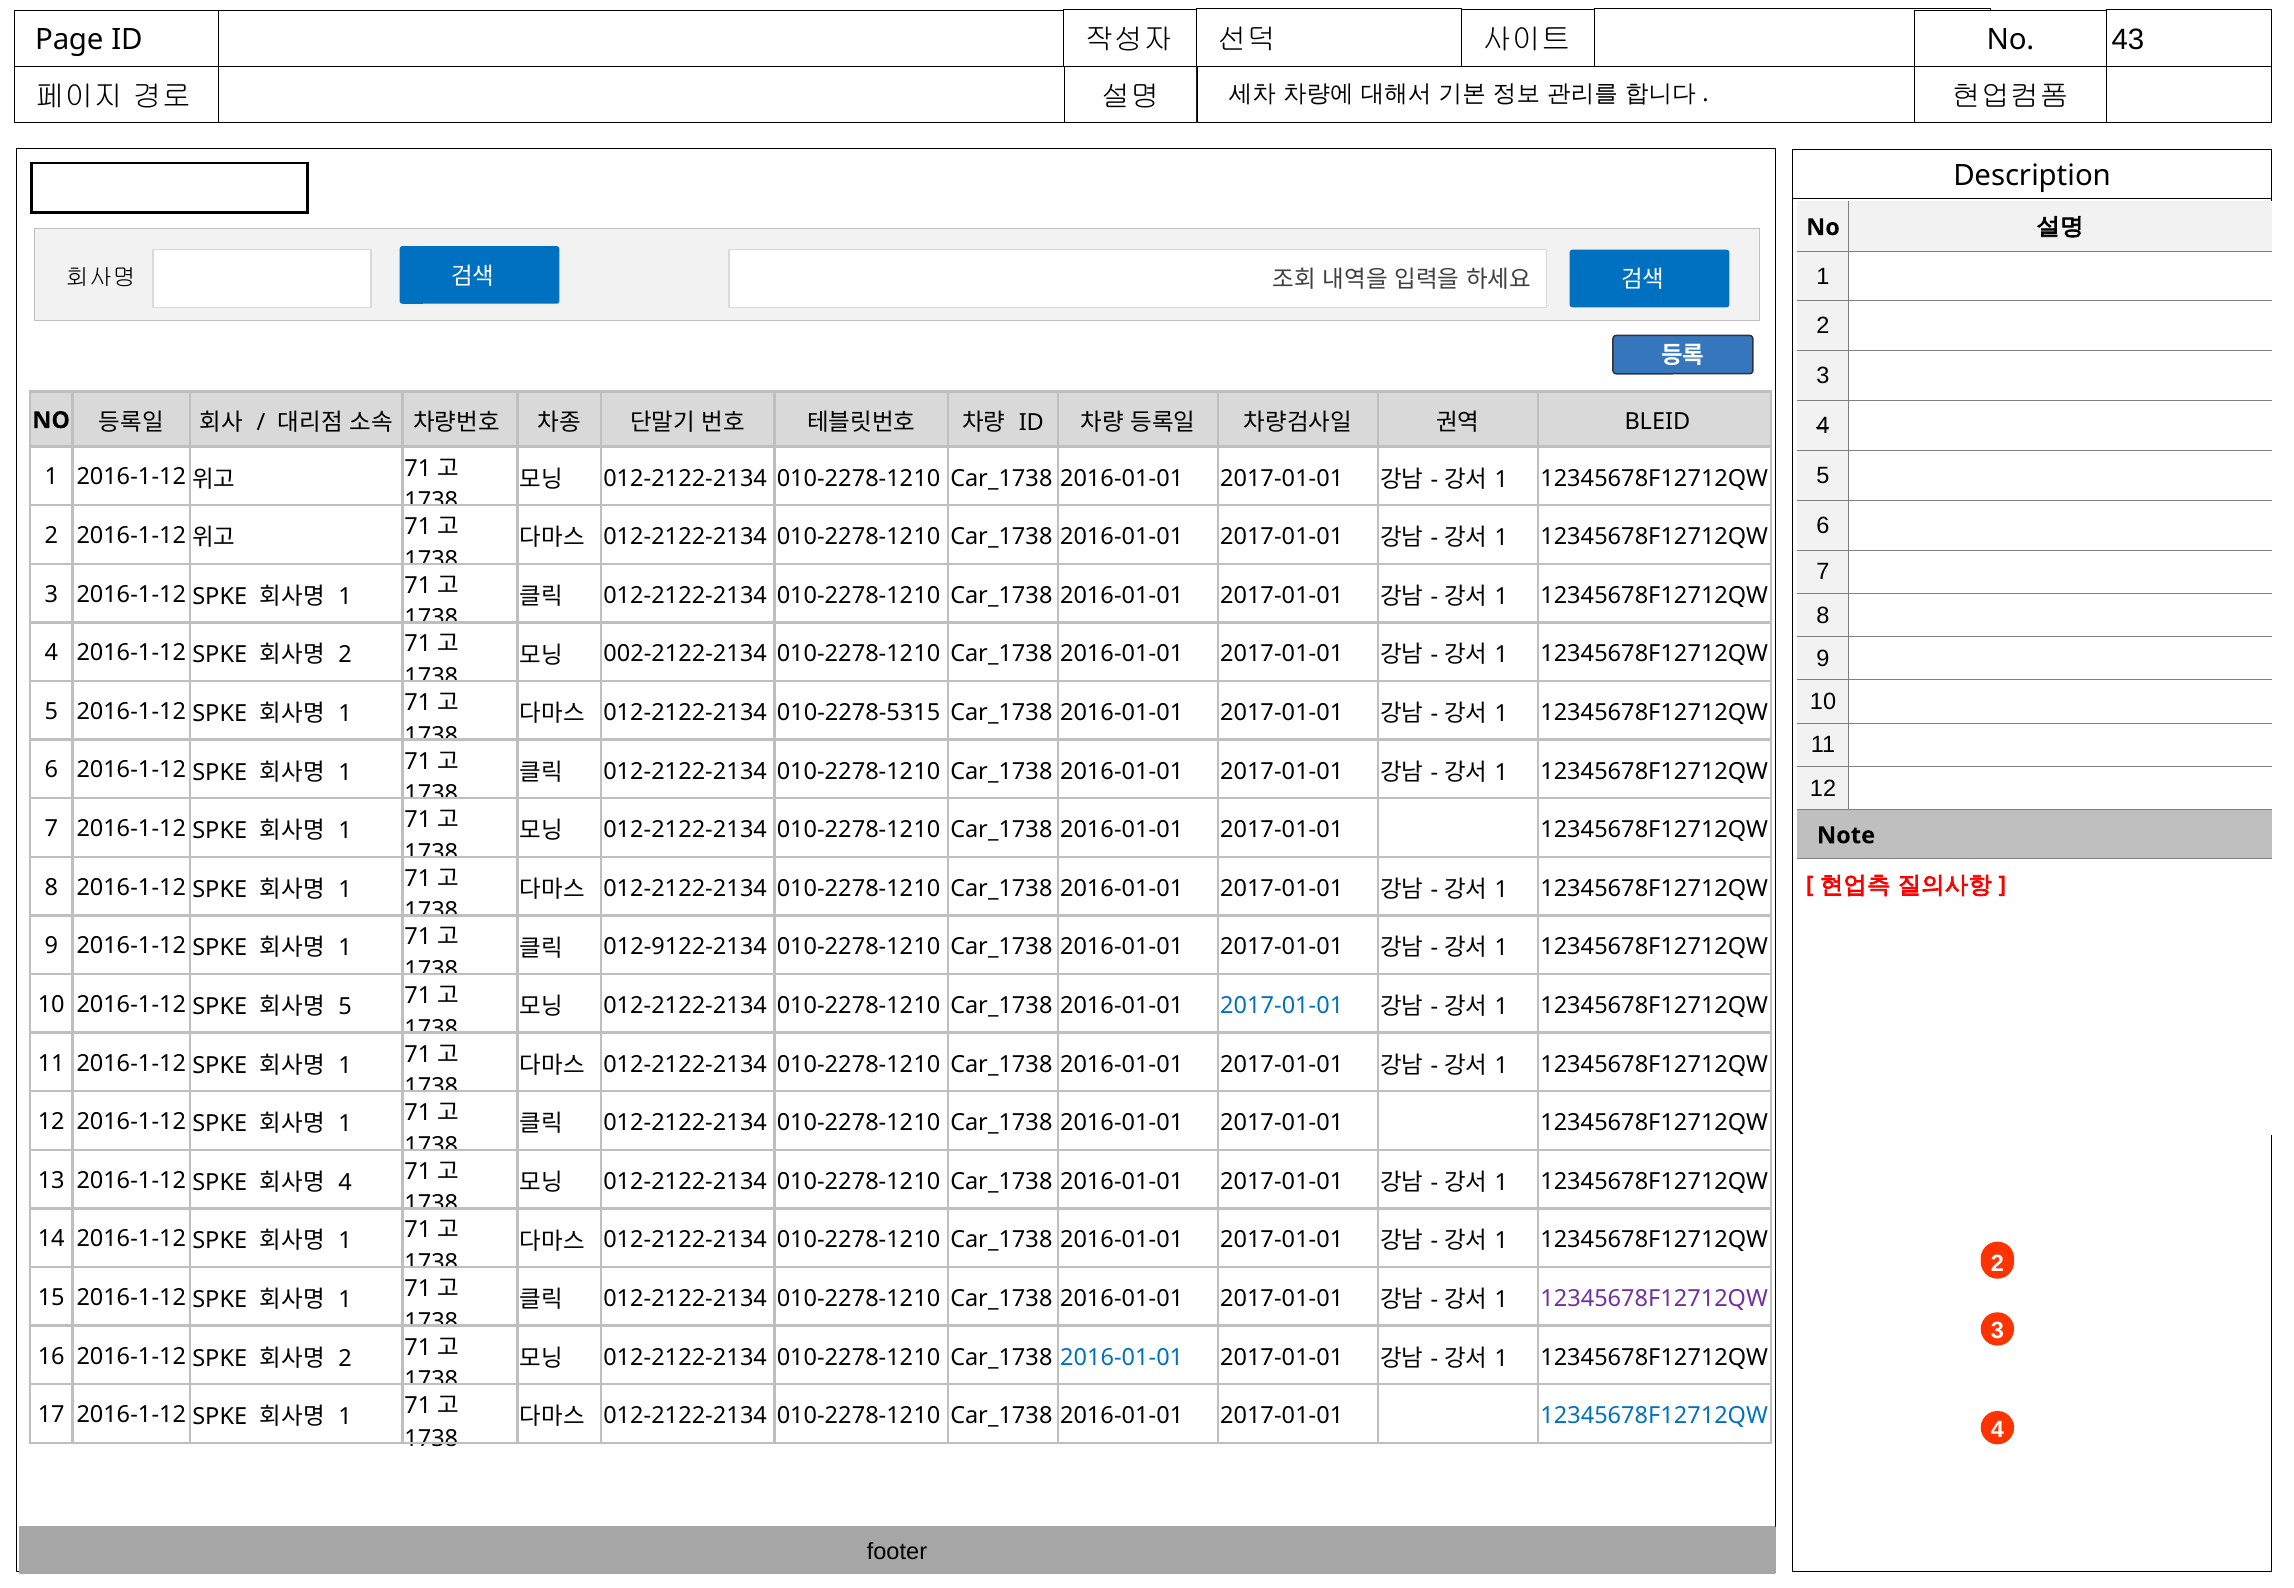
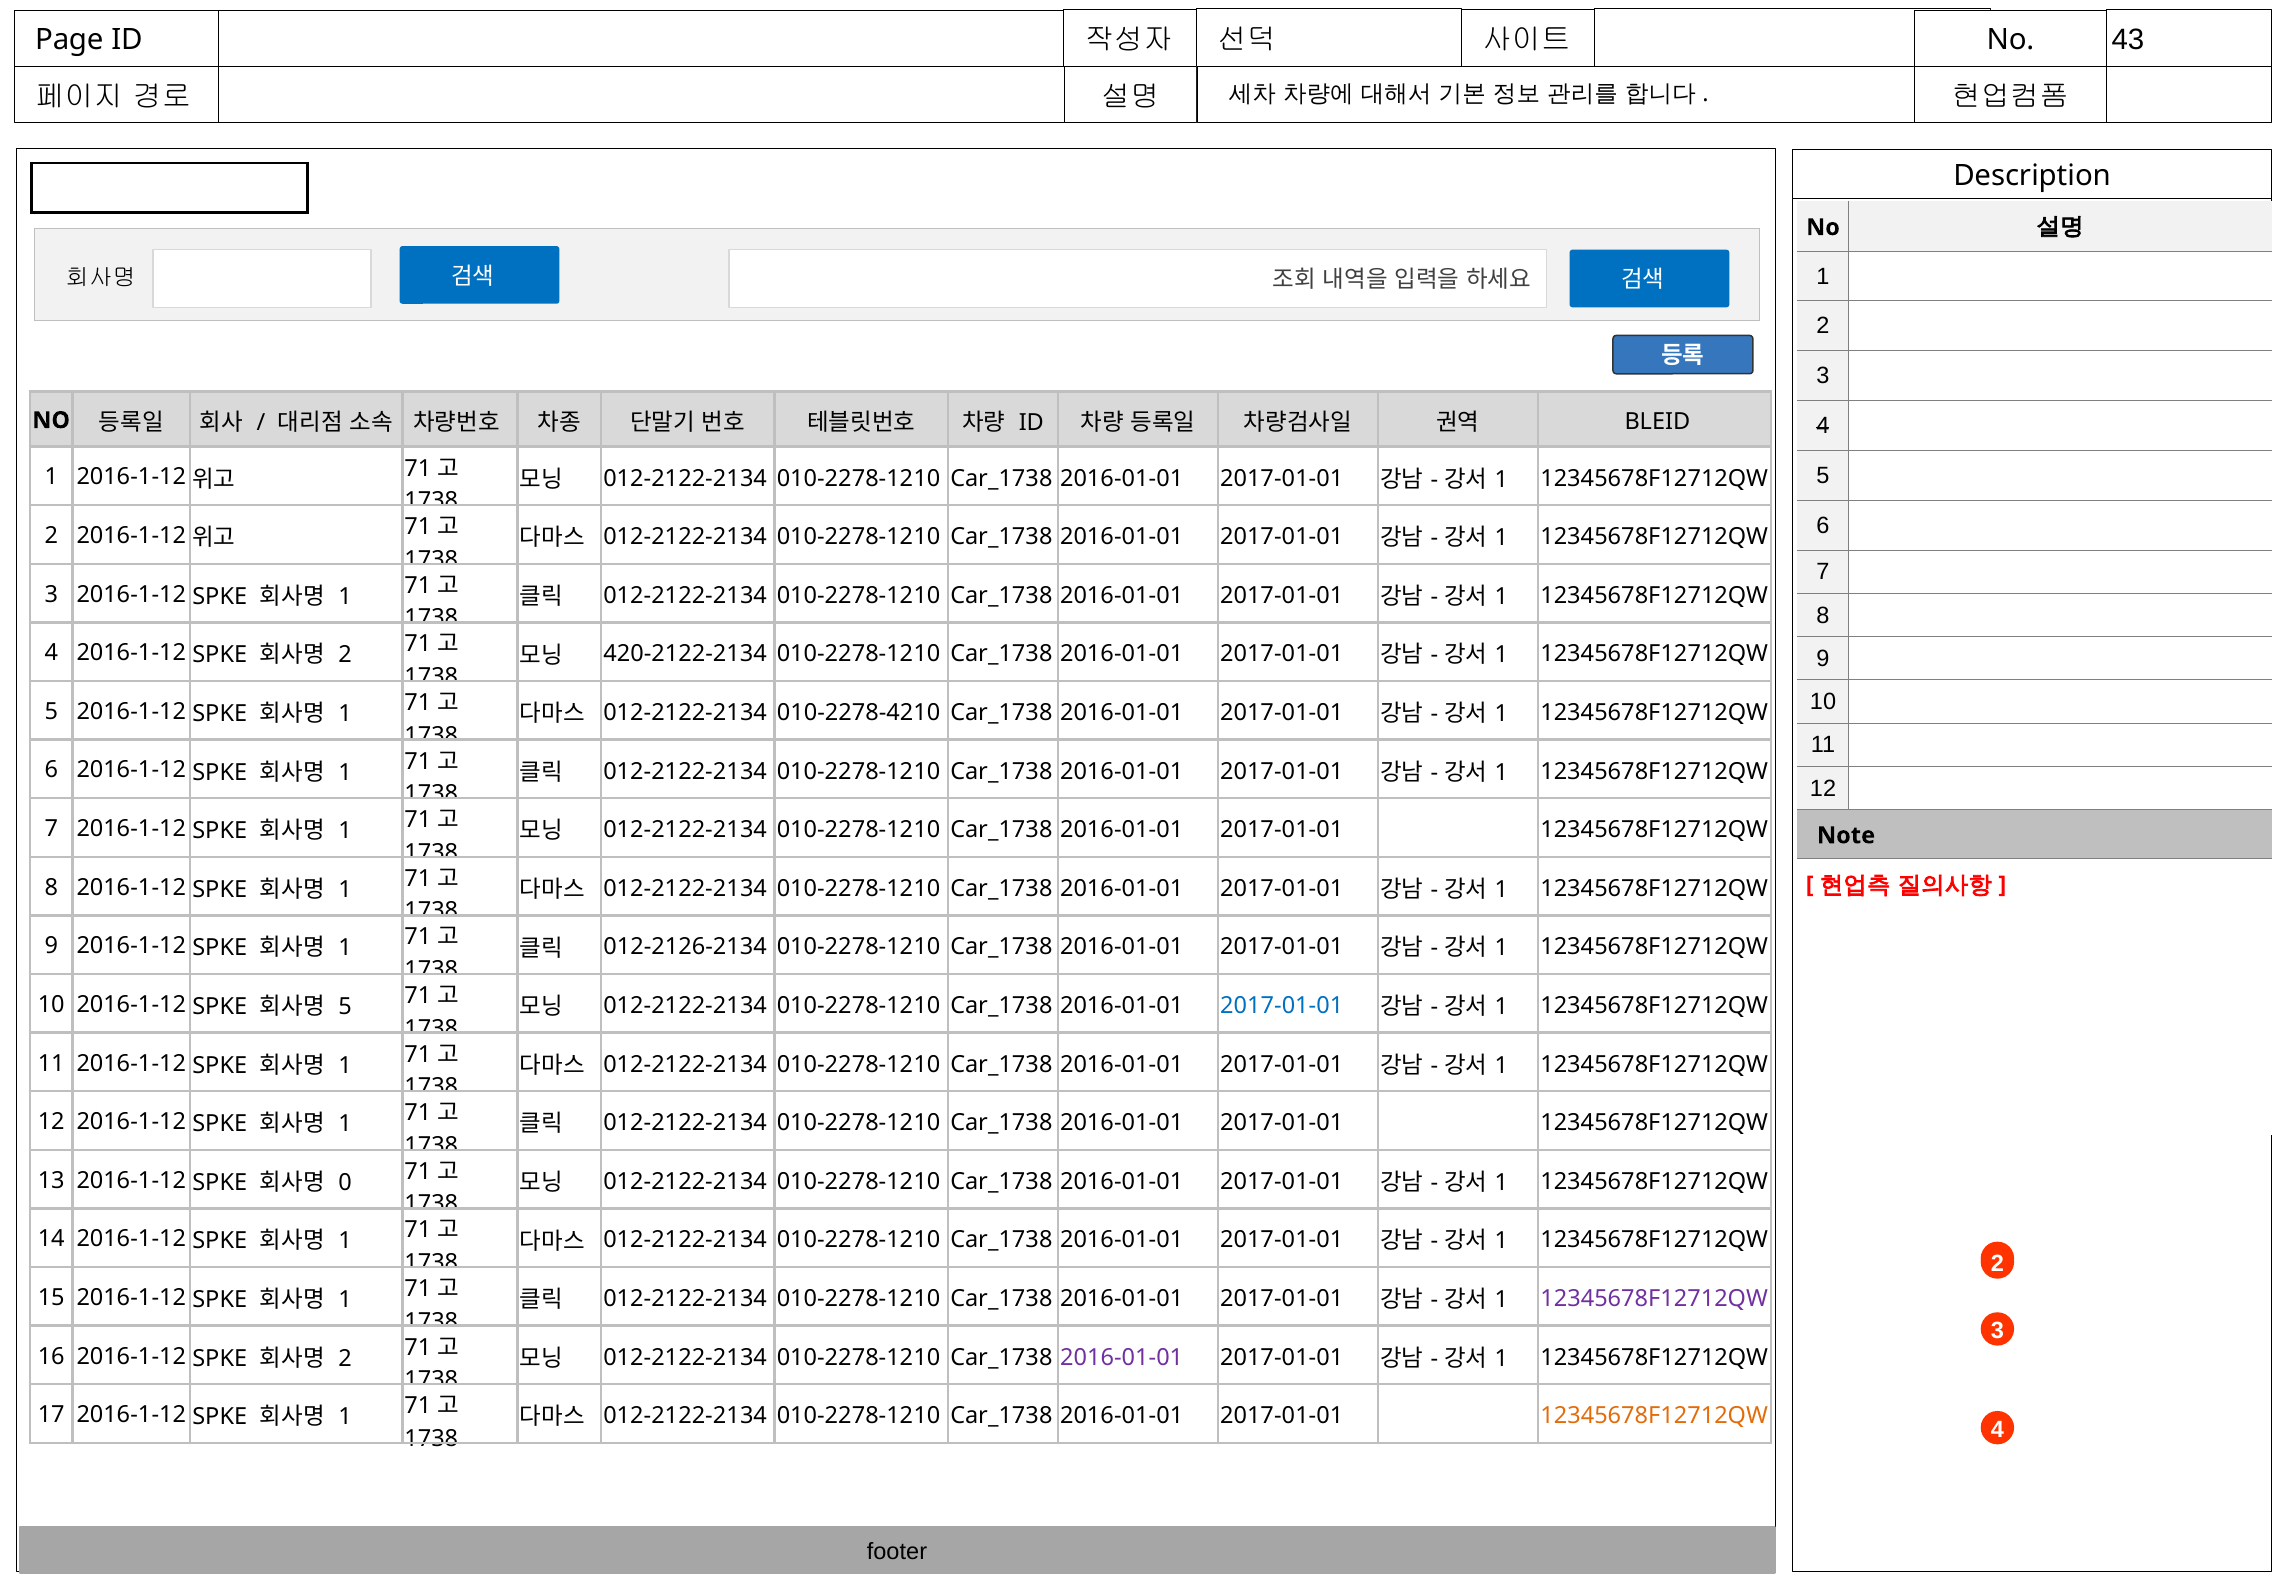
002-2122-2134: 002-2122-2134 -> 420-2122-2134
010-2278-5315: 010-2278-5315 -> 010-2278-4210
012-9122-2134: 012-9122-2134 -> 012-2126-2134
4 at (345, 1183): 4 -> 0
2016-01-01 at (1122, 1357) colour: blue -> purple
12345678F12712QW at (1654, 1416) colour: blue -> orange
